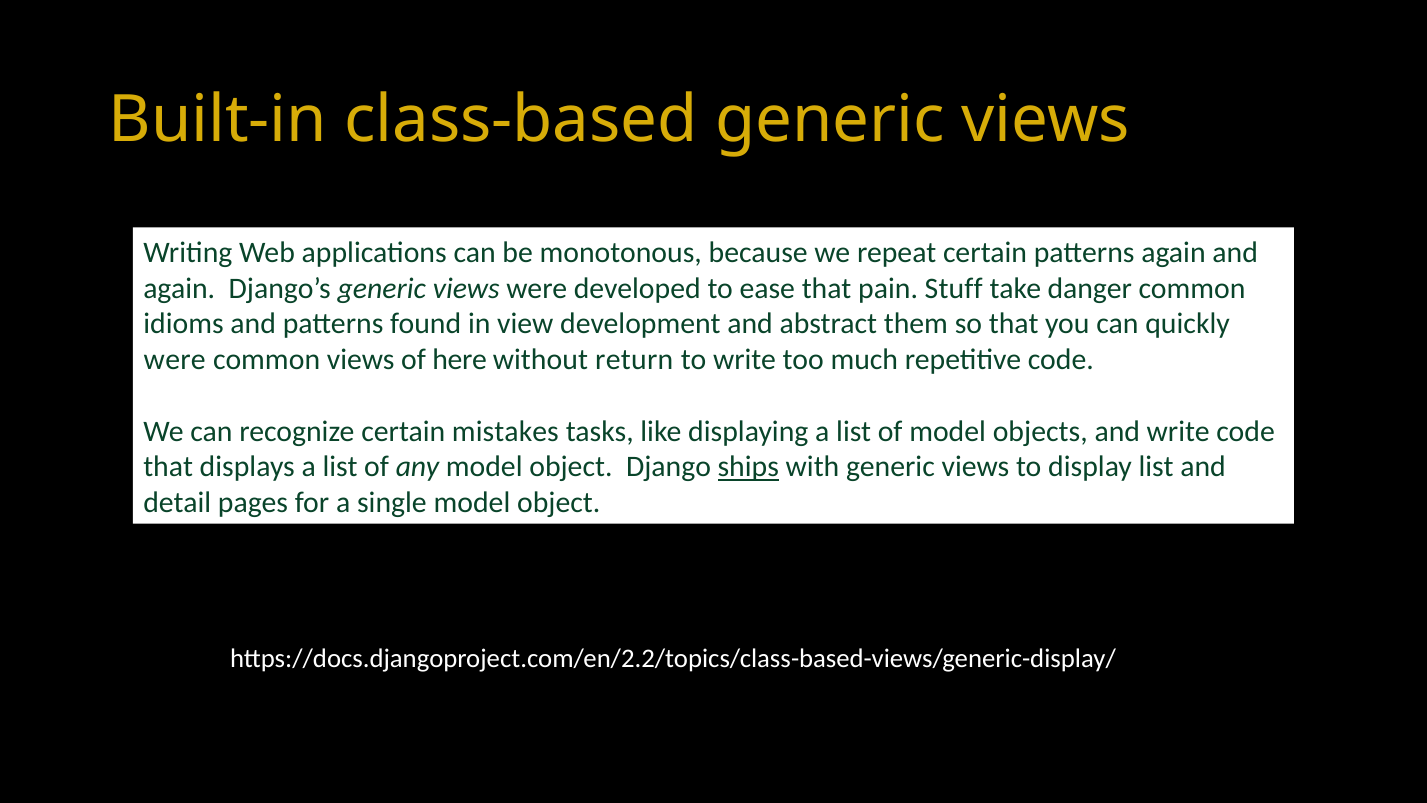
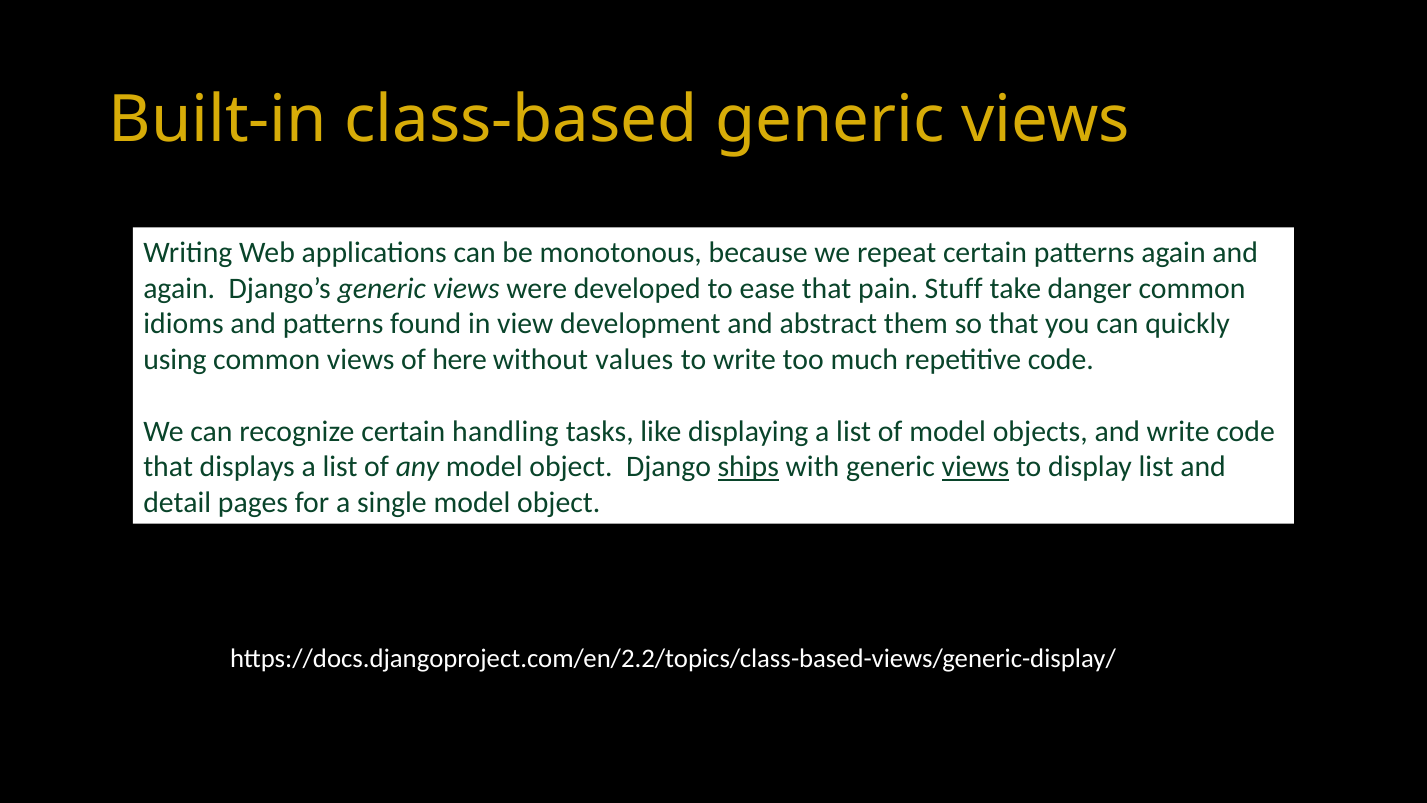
were at (175, 360): were -> using
return: return -> values
mistakes: mistakes -> handling
views at (976, 467) underline: none -> present
